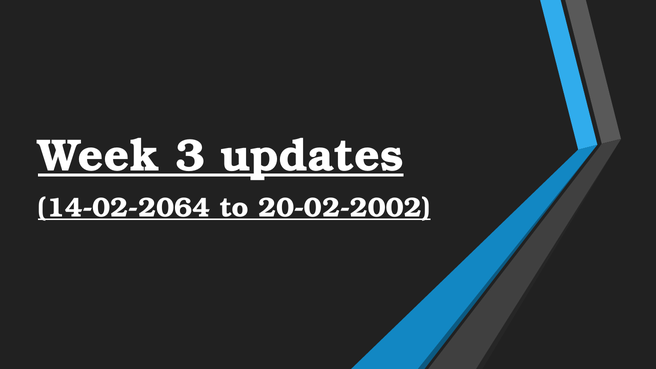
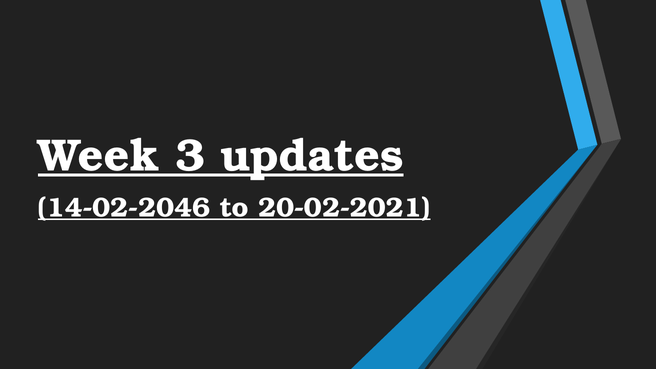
14-02-2064: 14-02-2064 -> 14-02-2046
20-02-2002: 20-02-2002 -> 20-02-2021
